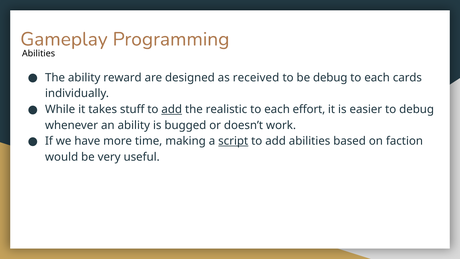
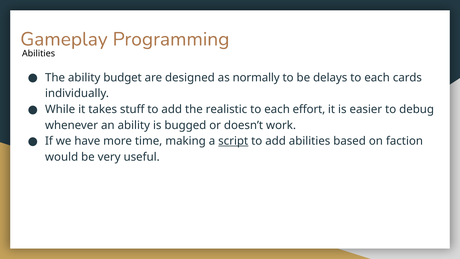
reward: reward -> budget
received: received -> normally
be debug: debug -> delays
add at (172, 109) underline: present -> none
